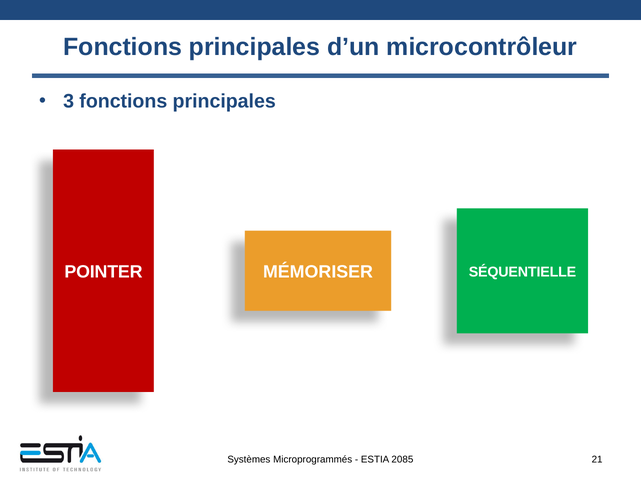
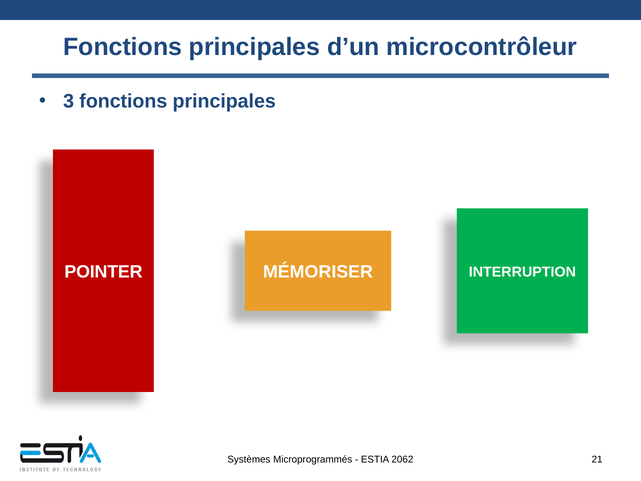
SÉQUENTIELLE: SÉQUENTIELLE -> INTERRUPTION
2085: 2085 -> 2062
